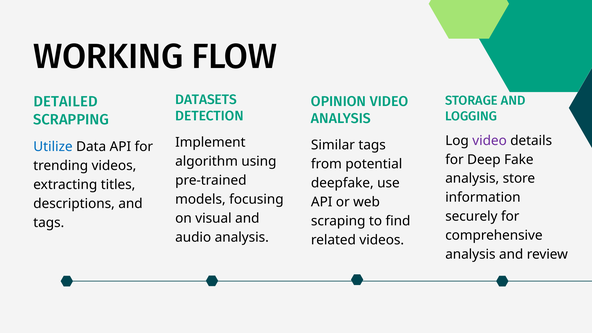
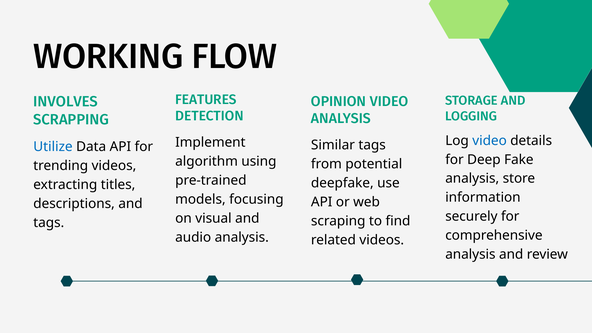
DATASETS: DATASETS -> FEATURES
DETAILED: DETAILED -> INVOLVES
video at (490, 141) colour: purple -> blue
